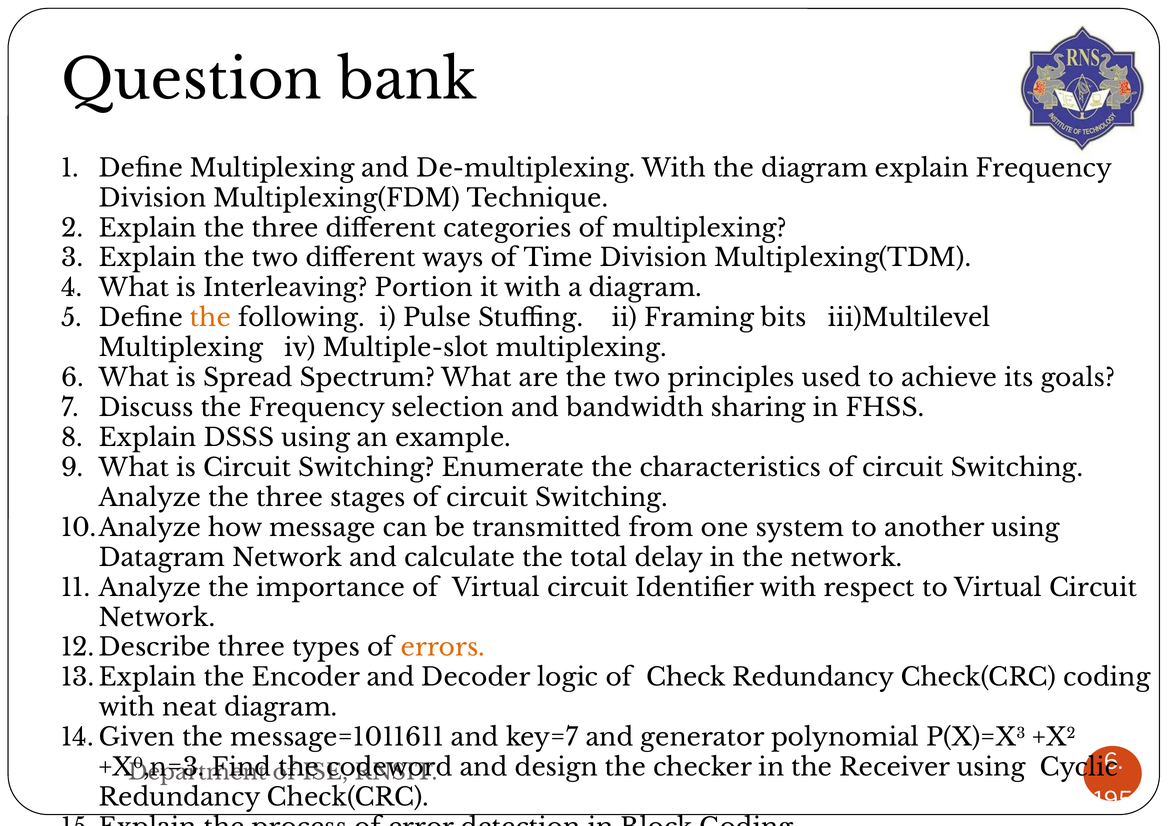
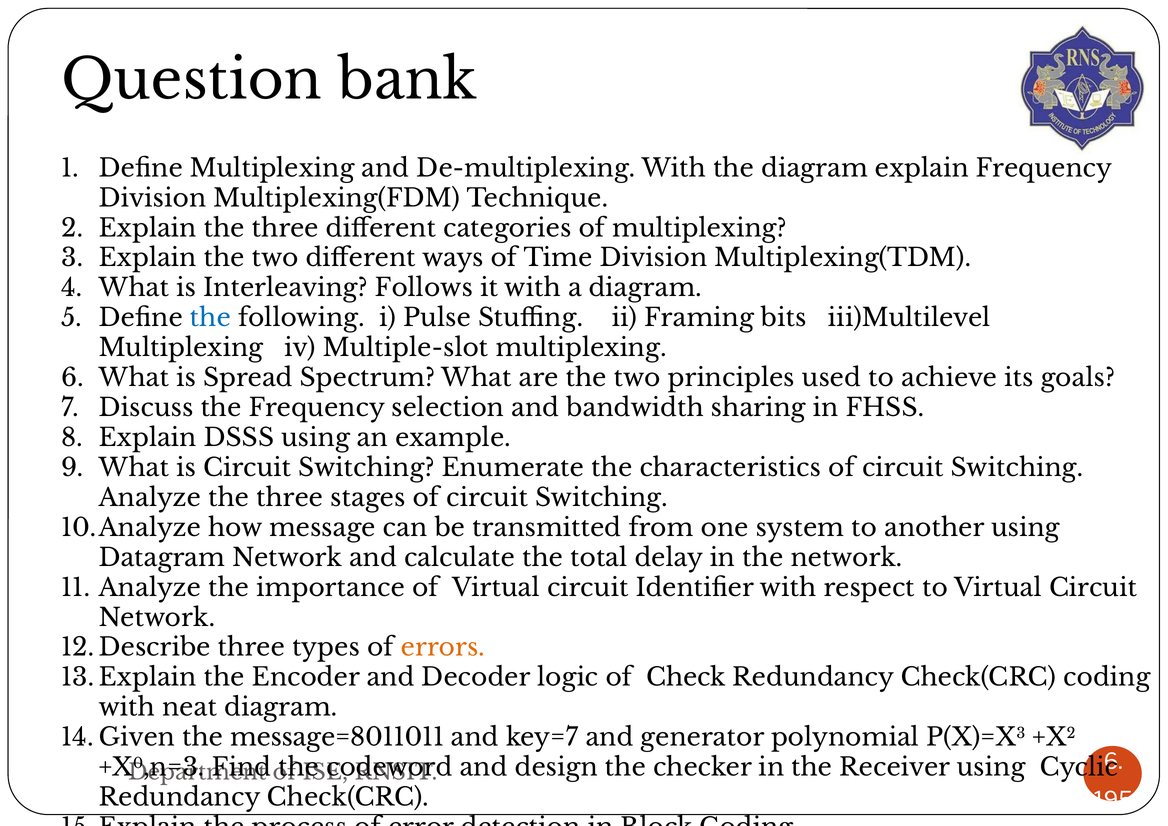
Portion: Portion -> Follows
the at (210, 318) colour: orange -> blue
message=1011611: message=1011611 -> message=8011011
